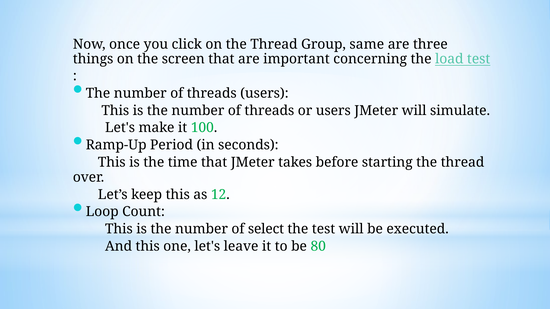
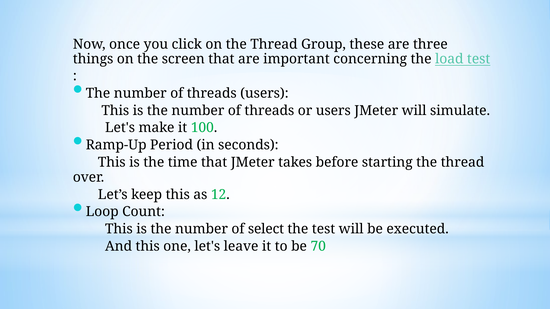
same: same -> these
80: 80 -> 70
